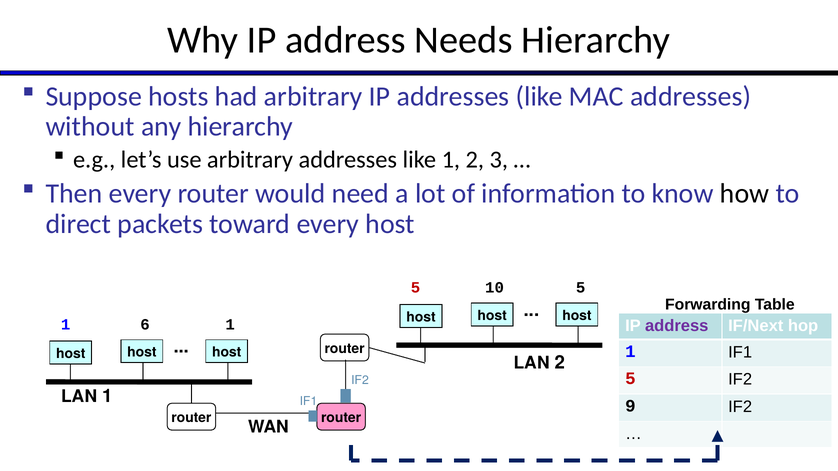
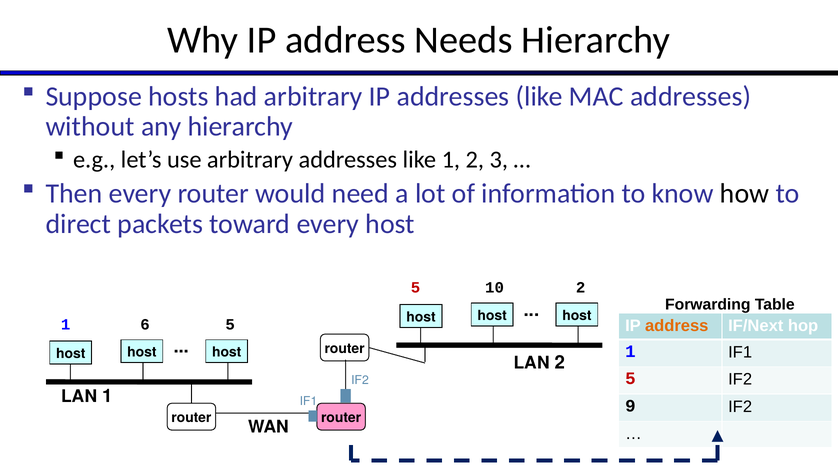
10 5: 5 -> 2
address at (677, 326) colour: purple -> orange
6 1: 1 -> 5
